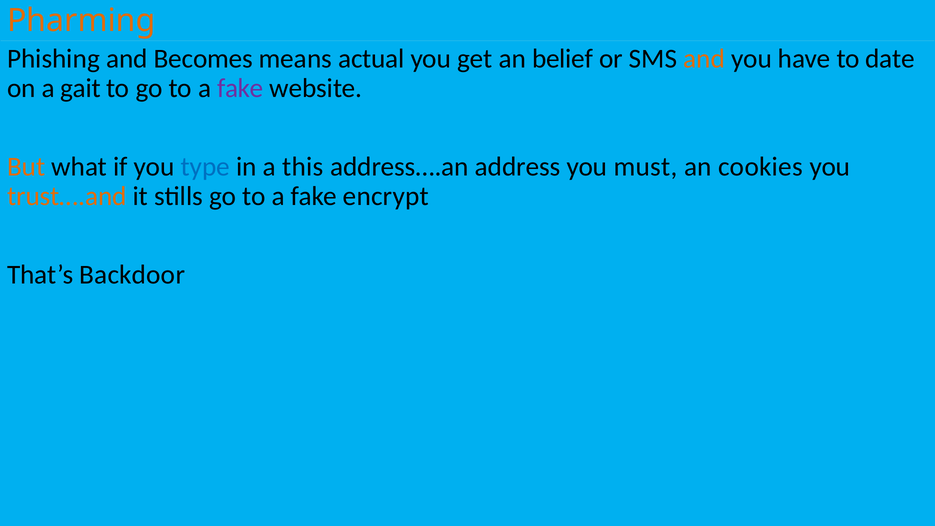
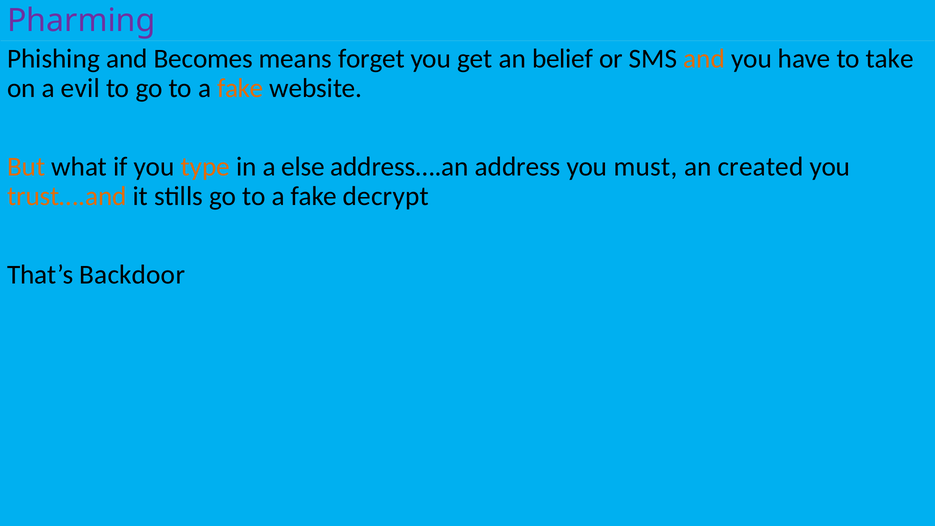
Pharming colour: orange -> purple
actual: actual -> forget
date: date -> take
gait: gait -> evil
fake at (240, 88) colour: purple -> orange
type colour: blue -> orange
this: this -> else
cookies: cookies -> created
encrypt: encrypt -> decrypt
